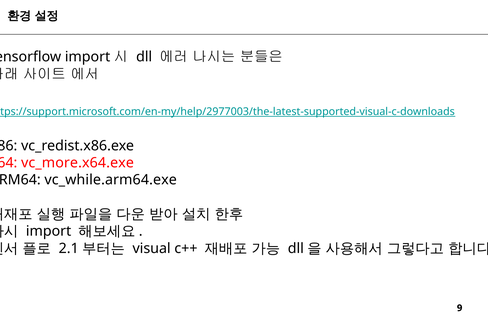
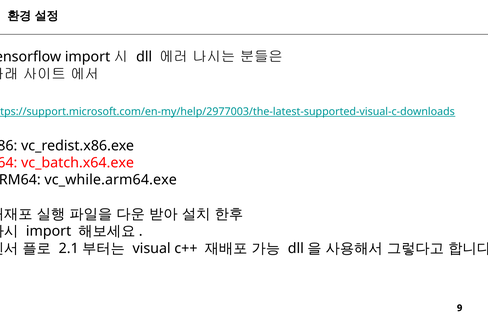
vc_more.x64.exe: vc_more.x64.exe -> vc_batch.x64.exe
